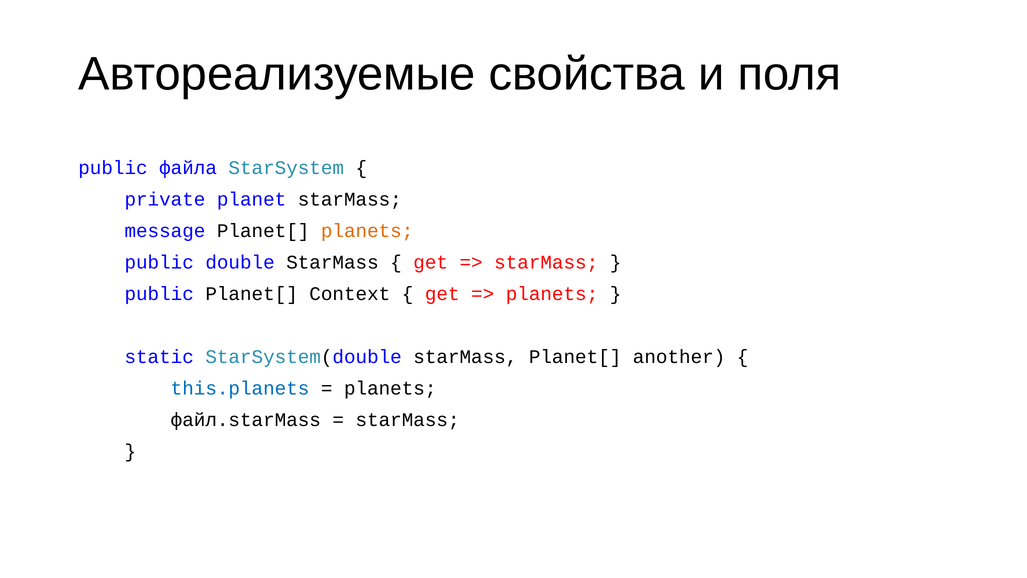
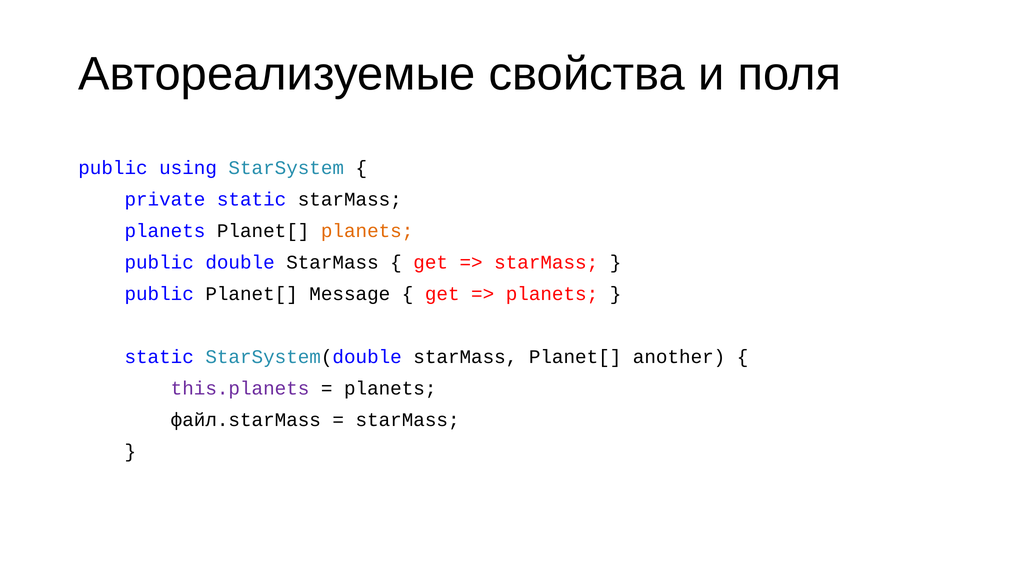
файла: файла -> using
private planet: planet -> static
message at (165, 231): message -> planets
Context: Context -> Message
this.planets colour: blue -> purple
